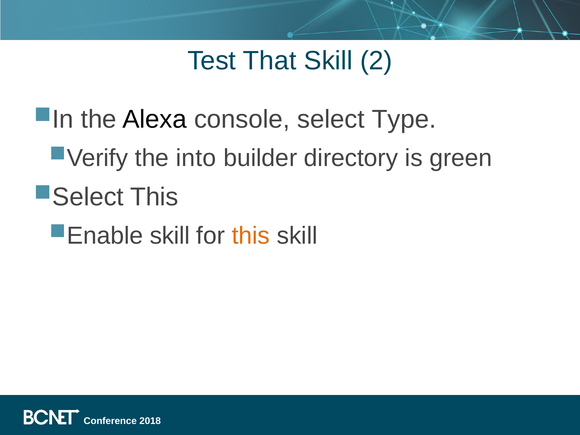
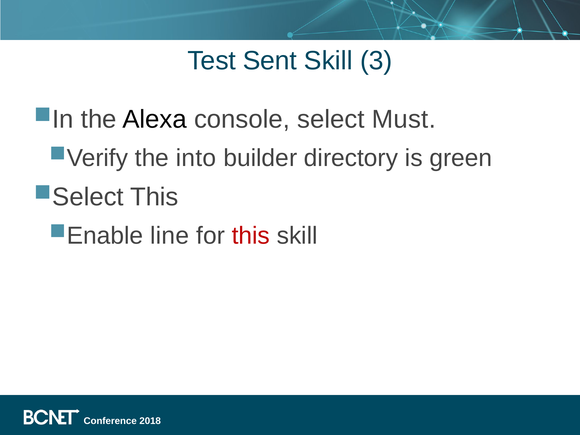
That: That -> Sent
2: 2 -> 3
Type: Type -> Must
skill at (170, 236): skill -> line
this at (251, 236) colour: orange -> red
